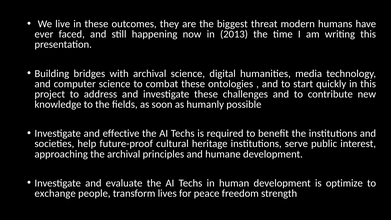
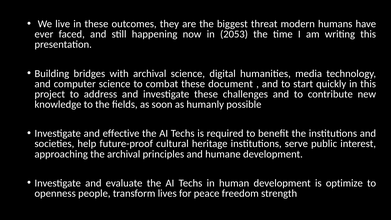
2013: 2013 -> 2053
ontologies: ontologies -> document
exchange: exchange -> openness
